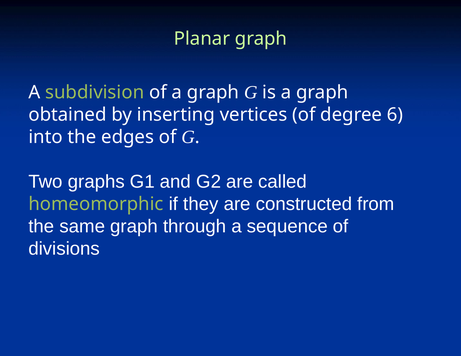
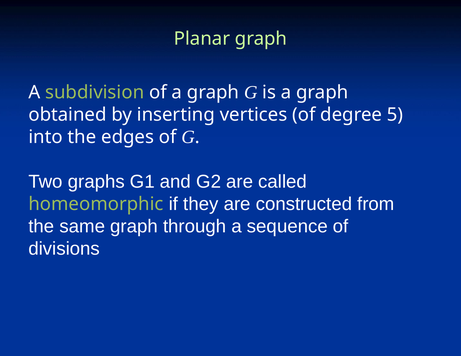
6: 6 -> 5
